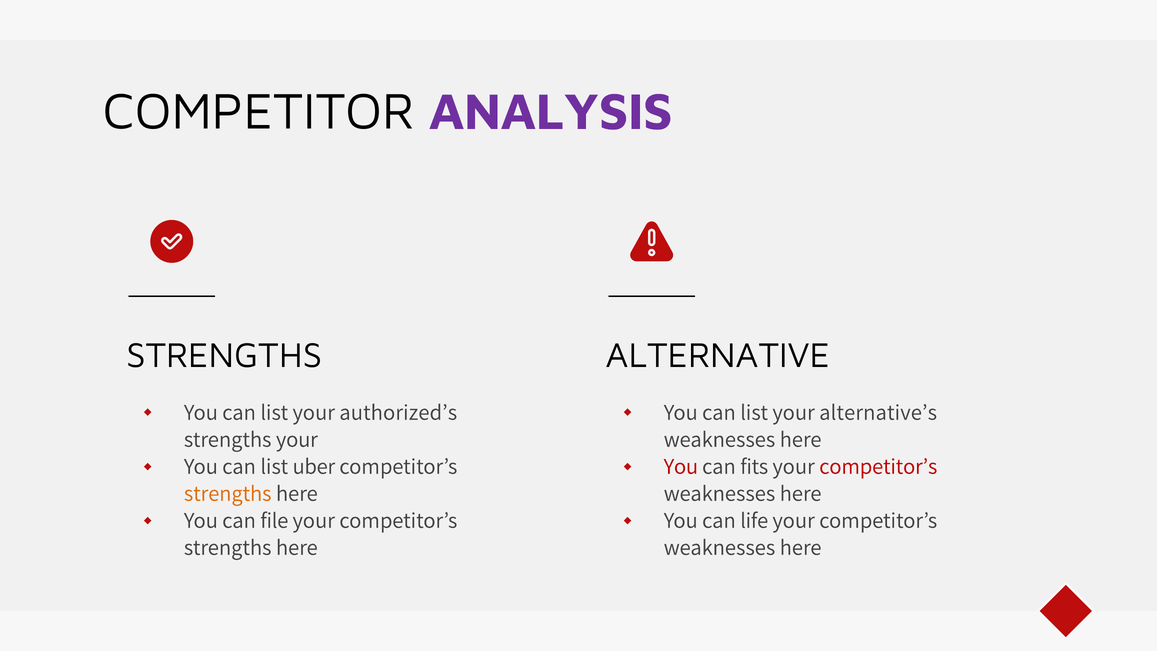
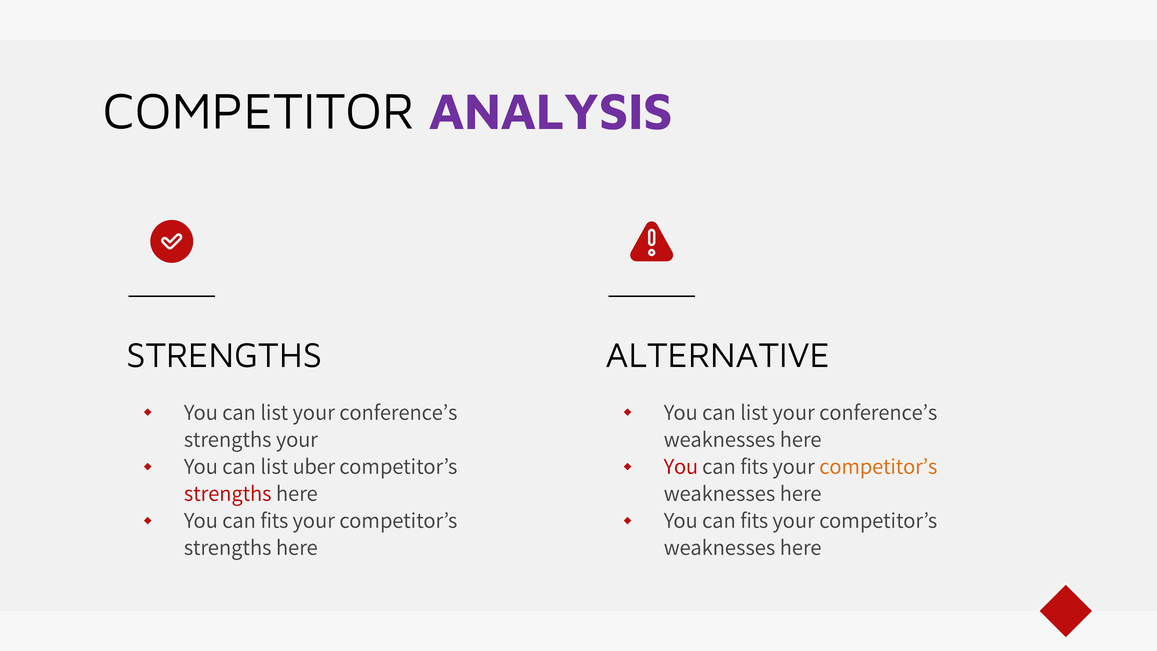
authorized’s at (398, 412): authorized’s -> conference’s
alternative’s at (878, 412): alternative’s -> conference’s
competitor’s at (878, 466) colour: red -> orange
strengths at (228, 493) colour: orange -> red
file at (274, 520): file -> fits
life at (754, 520): life -> fits
